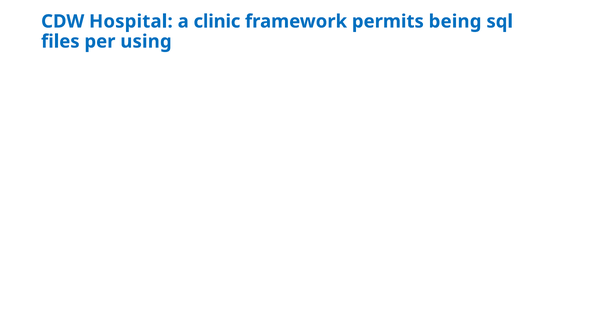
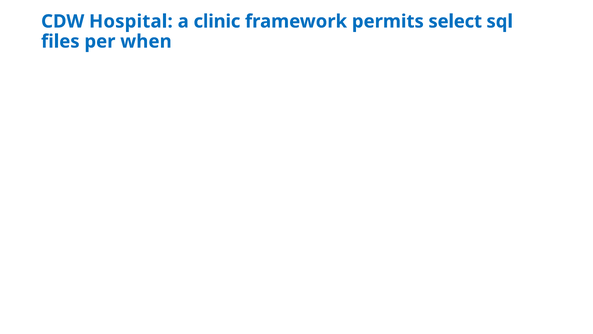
being: being -> select
using: using -> when
